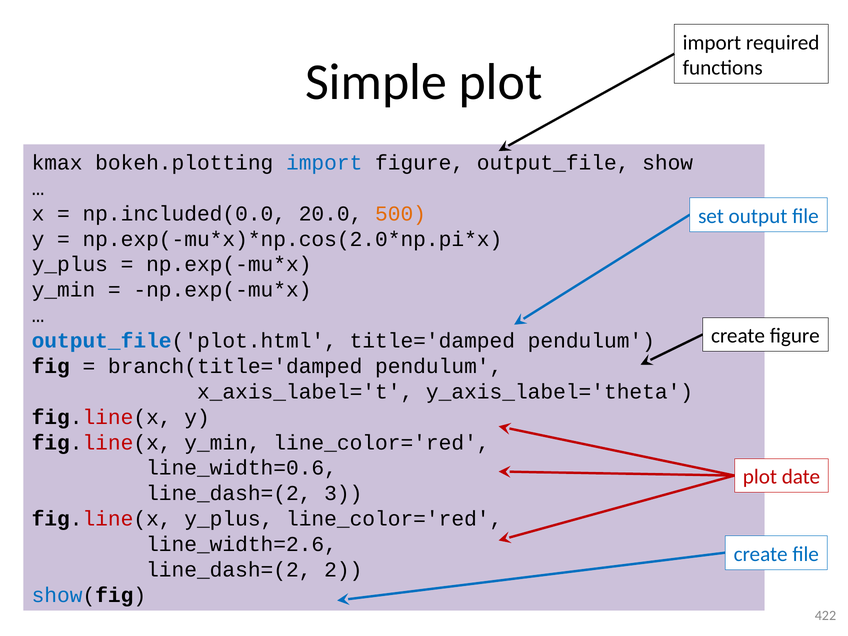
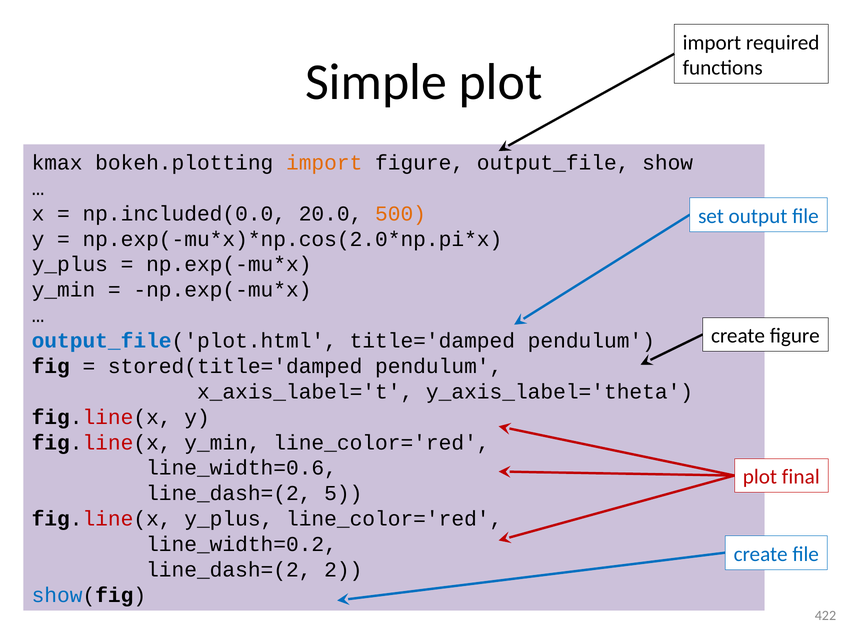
import at (324, 163) colour: blue -> orange
branch(title='damped: branch(title='damped -> stored(title='damped
date: date -> final
3: 3 -> 5
line_width=2.6: line_width=2.6 -> line_width=0.2
